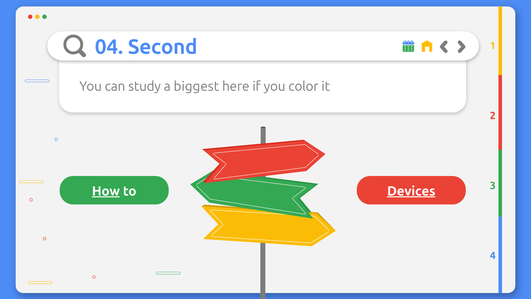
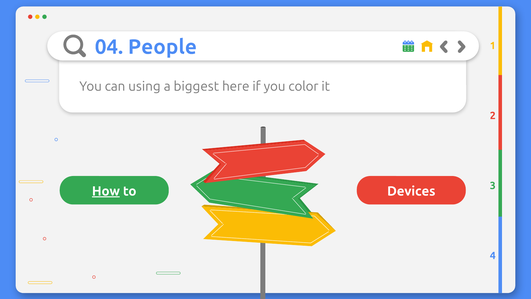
Second: Second -> People
study: study -> using
Devices underline: present -> none
